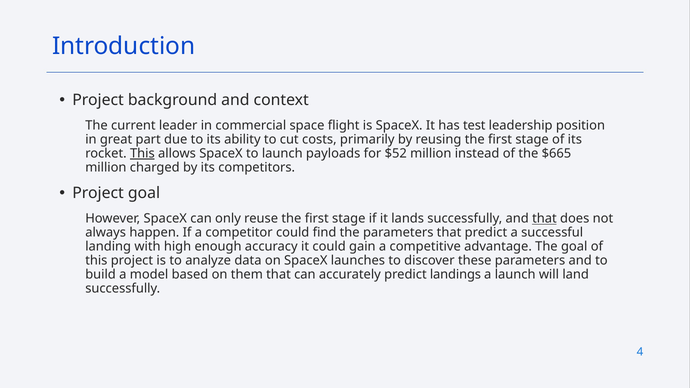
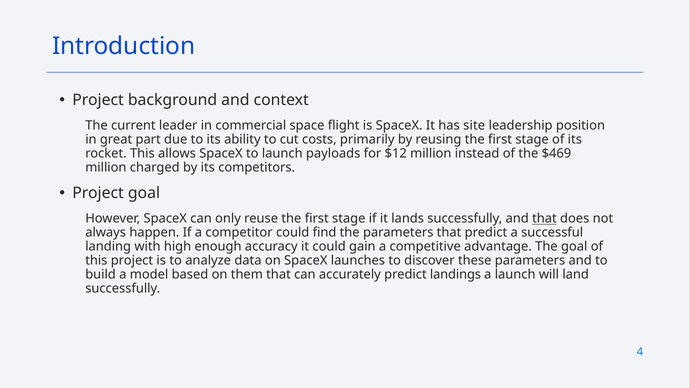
test: test -> site
This at (142, 154) underline: present -> none
$52: $52 -> $12
$665: $665 -> $469
